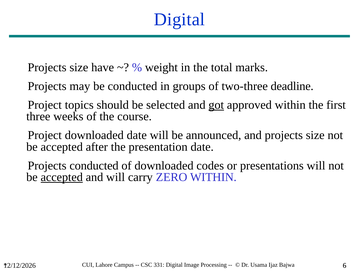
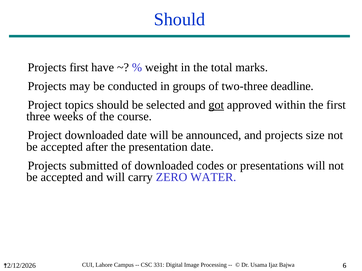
Digital at (179, 19): Digital -> Should
size at (79, 67): size -> first
conducted at (94, 166): conducted -> submitted
accepted at (62, 177) underline: present -> none
ZERO WITHIN: WITHIN -> WATER
